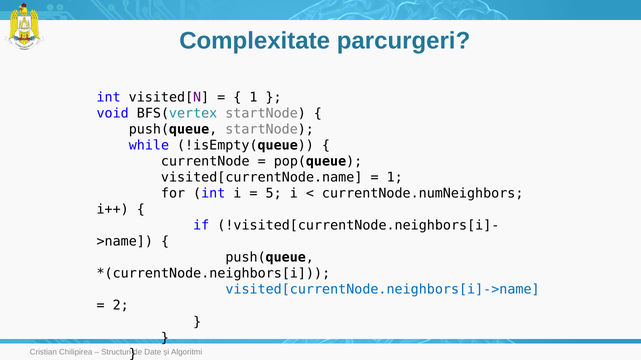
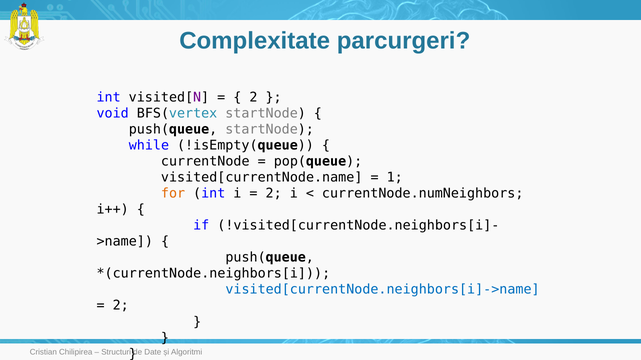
1 at (253, 98): 1 -> 2
for colour: black -> orange
5 at (274, 194): 5 -> 2
